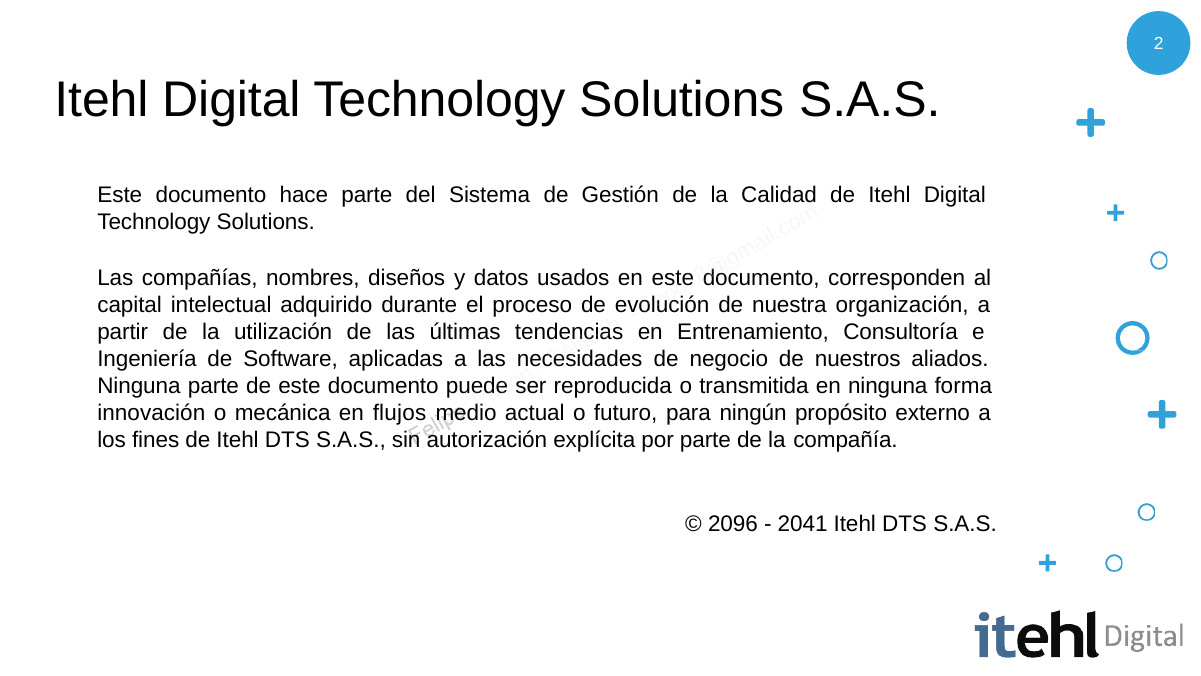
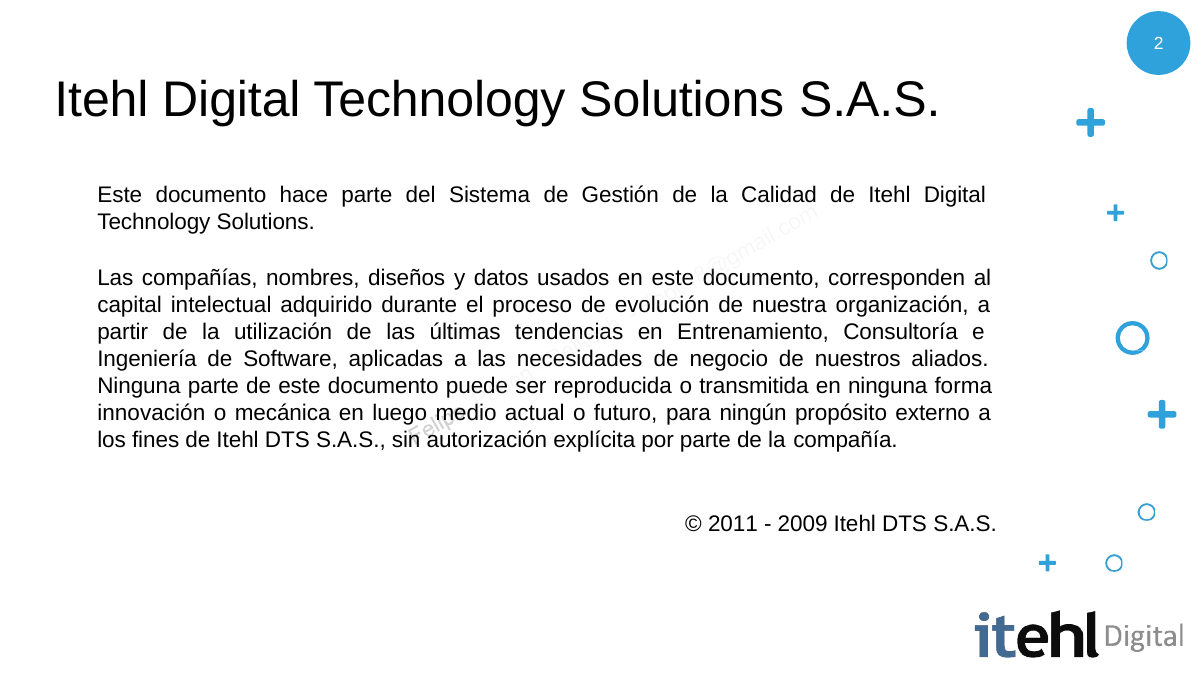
flujos: flujos -> luego
2096: 2096 -> 2011
2041: 2041 -> 2009
